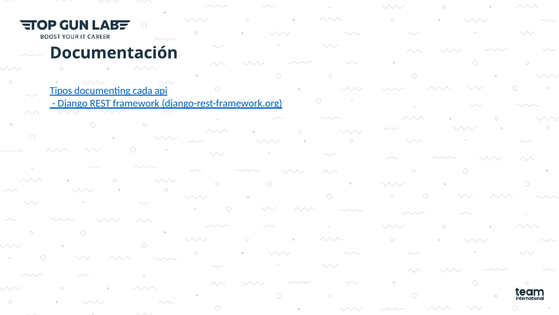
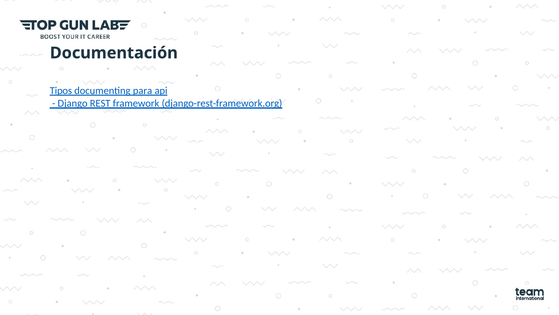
cada: cada -> para
